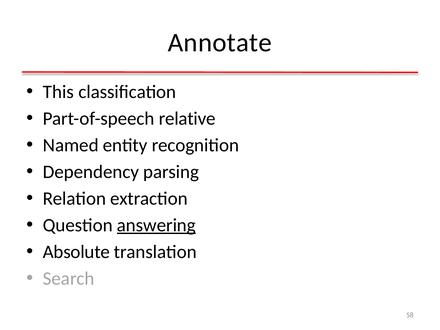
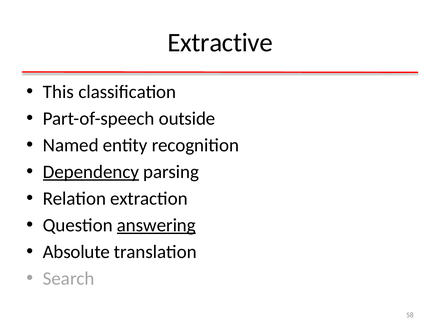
Annotate: Annotate -> Extractive
relative: relative -> outside
Dependency underline: none -> present
